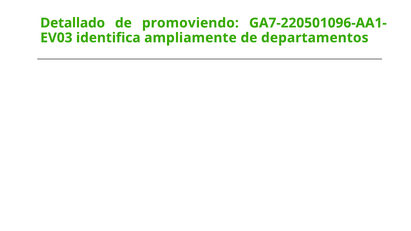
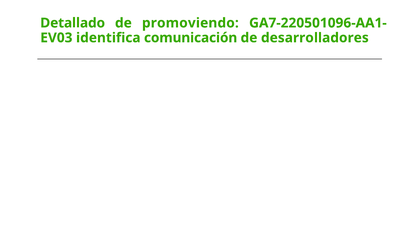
ampliamente: ampliamente -> comunicación
departamentos: departamentos -> desarrolladores
